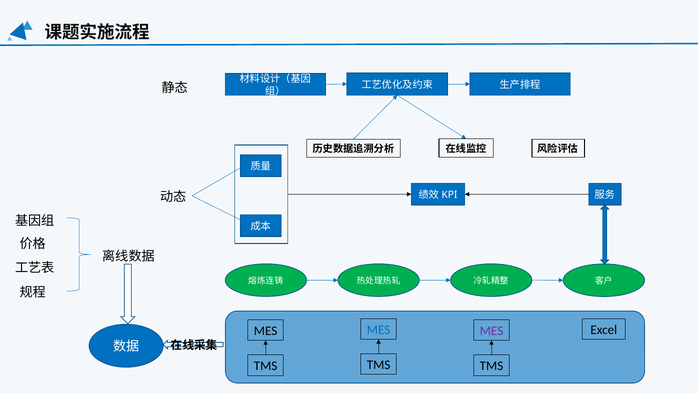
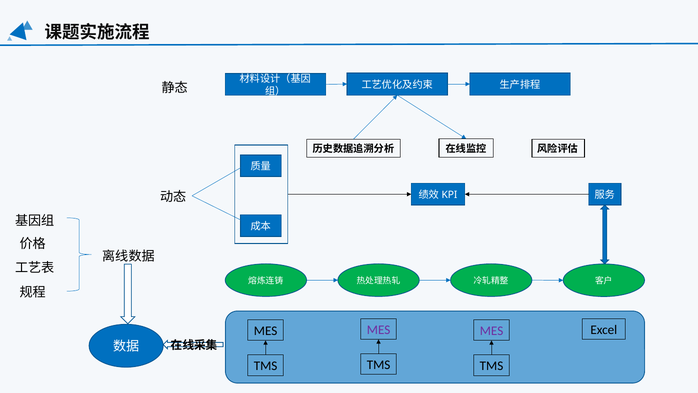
MES at (379, 330) colour: blue -> purple
